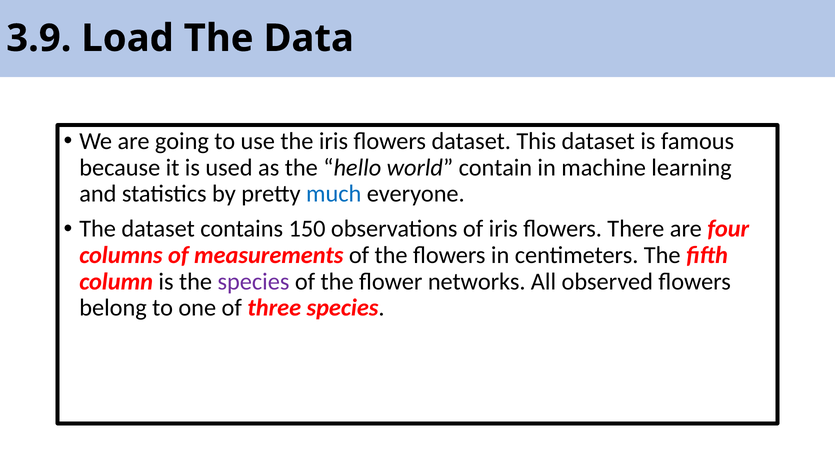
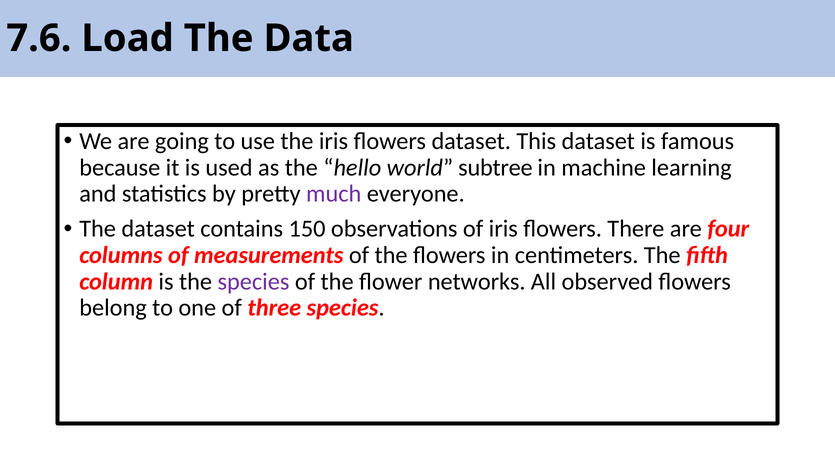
3.9: 3.9 -> 7.6
contain: contain -> subtree
much colour: blue -> purple
